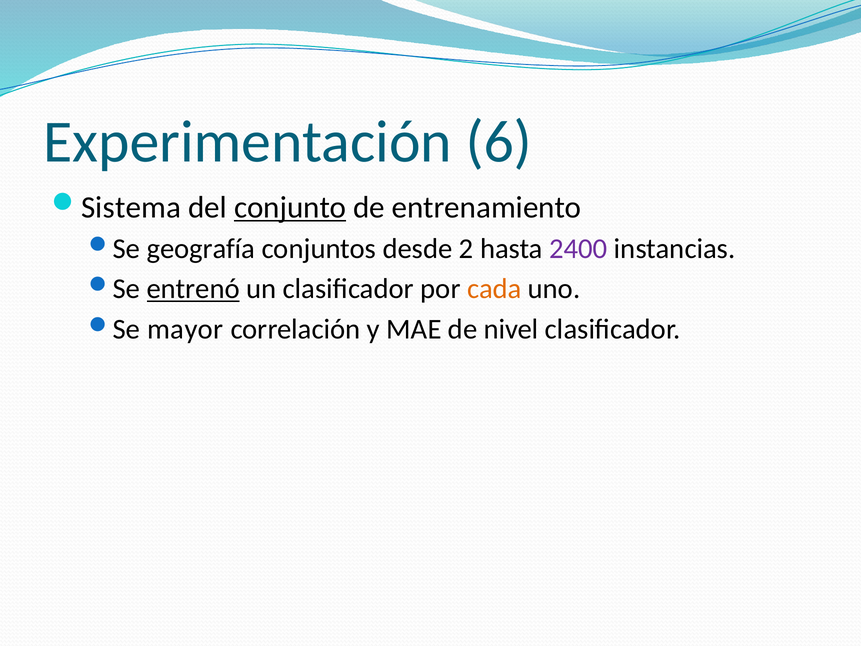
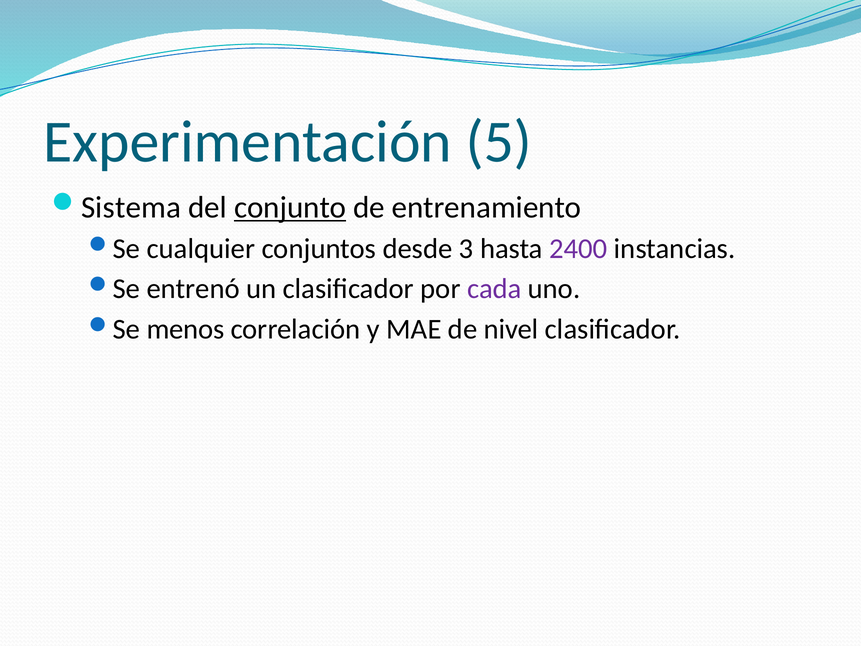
6: 6 -> 5
geografía: geografía -> cualquier
2: 2 -> 3
entrenó underline: present -> none
cada colour: orange -> purple
mayor: mayor -> menos
